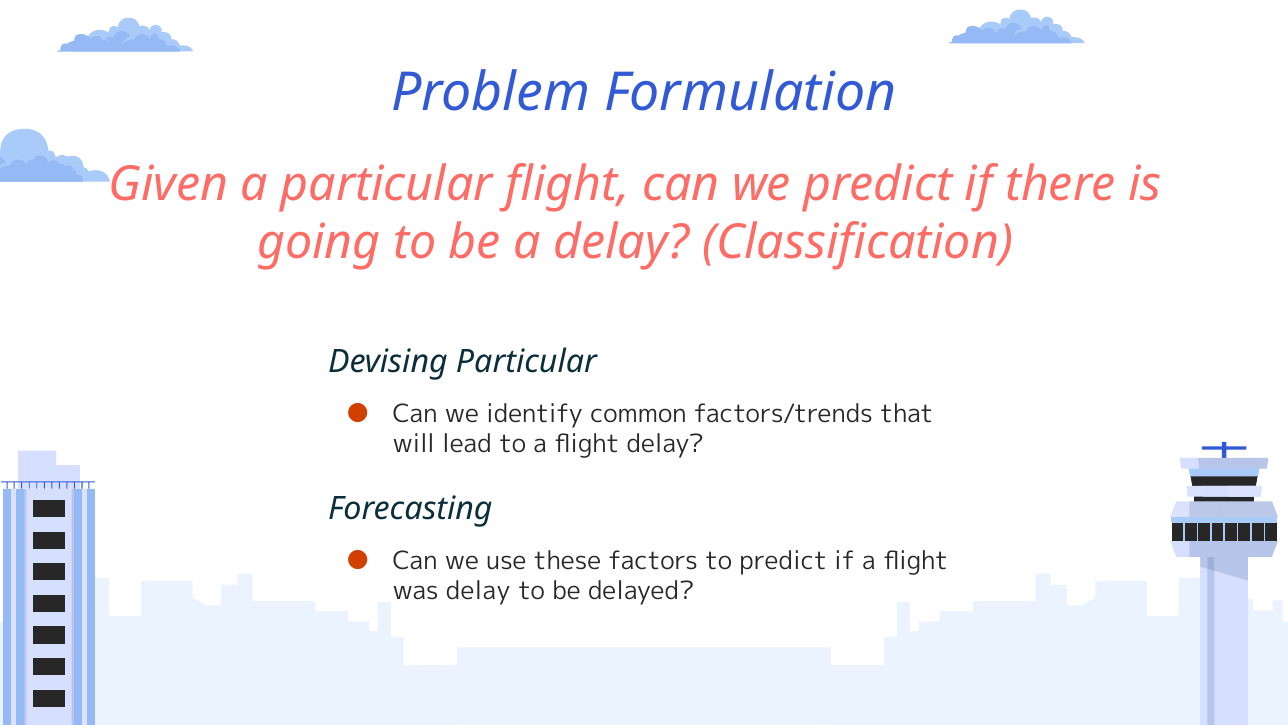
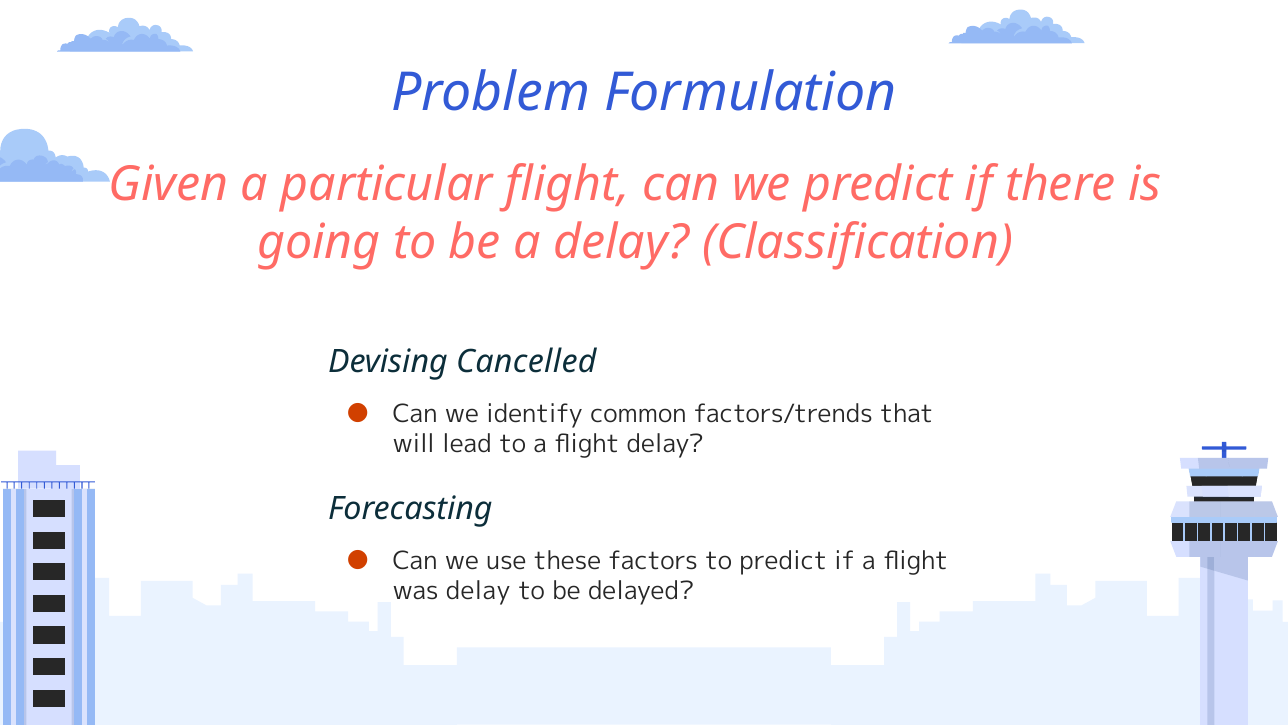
Devising Particular: Particular -> Cancelled
